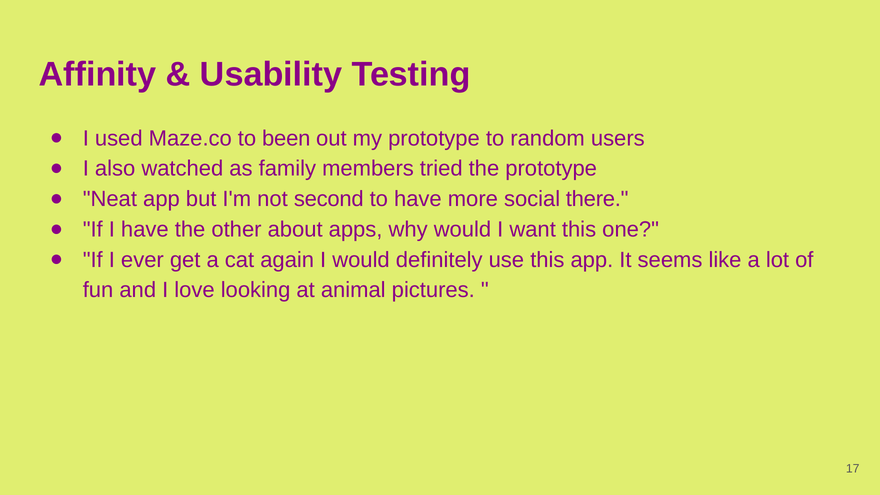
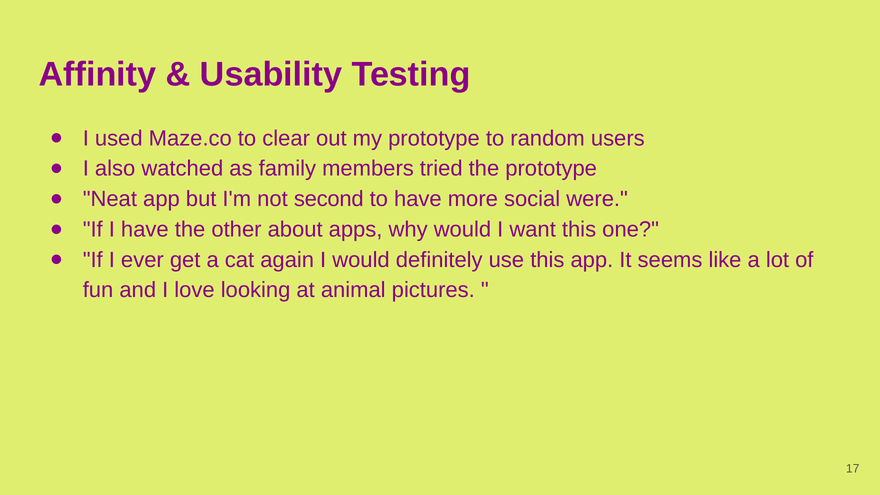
been: been -> clear
there: there -> were
